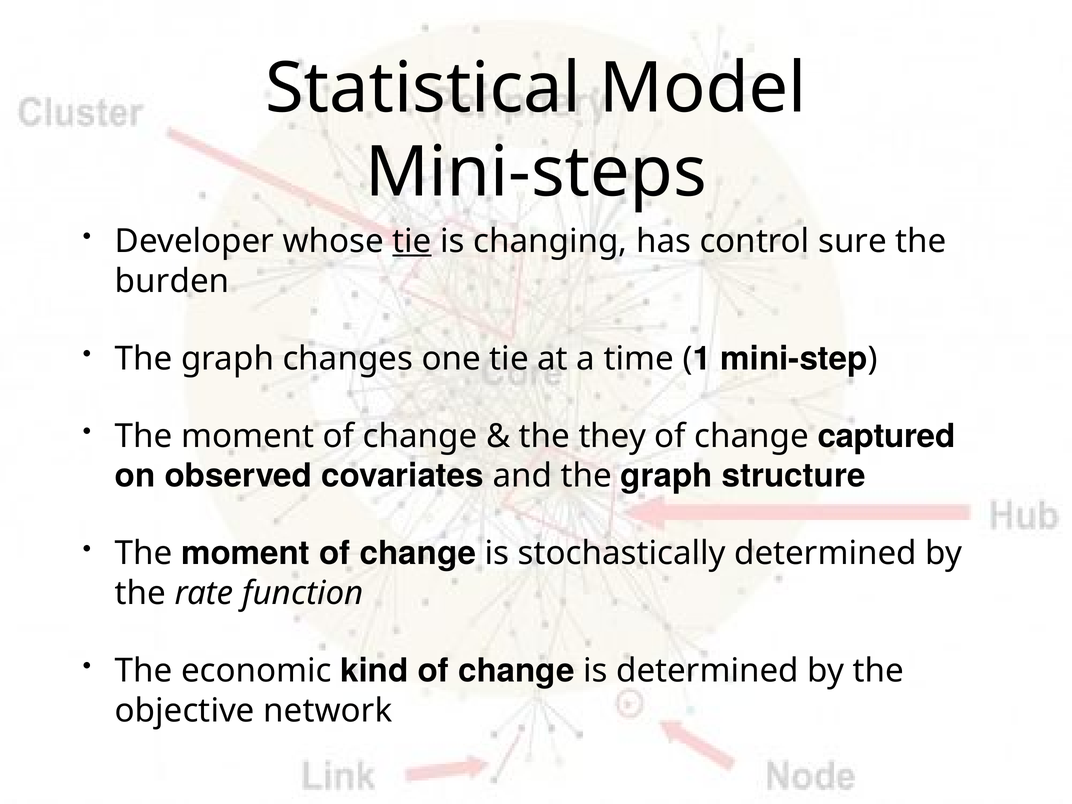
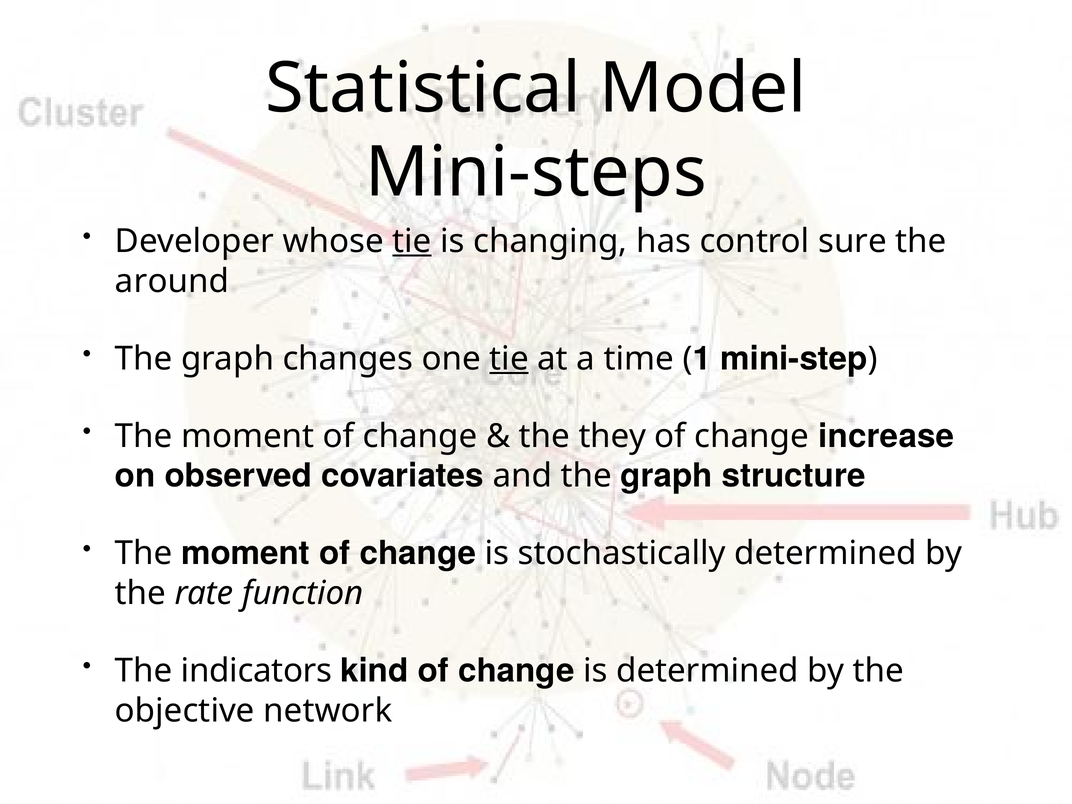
burden: burden -> around
tie at (509, 359) underline: none -> present
captured: captured -> increase
economic: economic -> indicators
